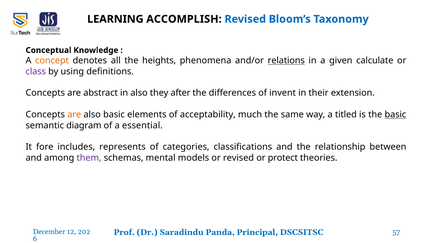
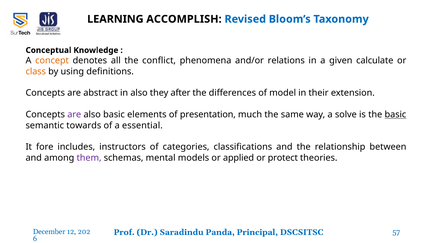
heights: heights -> conflict
relations underline: present -> none
class colour: purple -> orange
invent: invent -> model
are at (74, 115) colour: orange -> purple
acceptability: acceptability -> presentation
titled: titled -> solve
diagram: diagram -> towards
represents: represents -> instructors
or revised: revised -> applied
